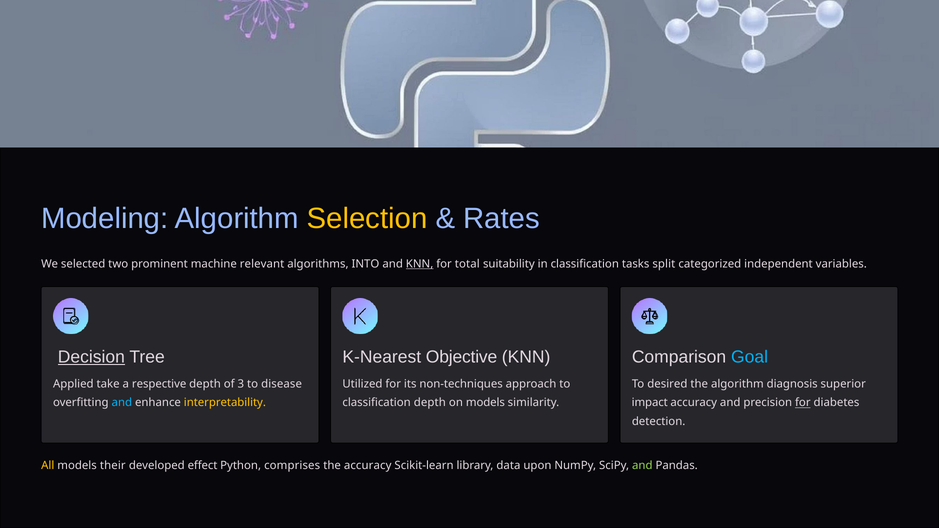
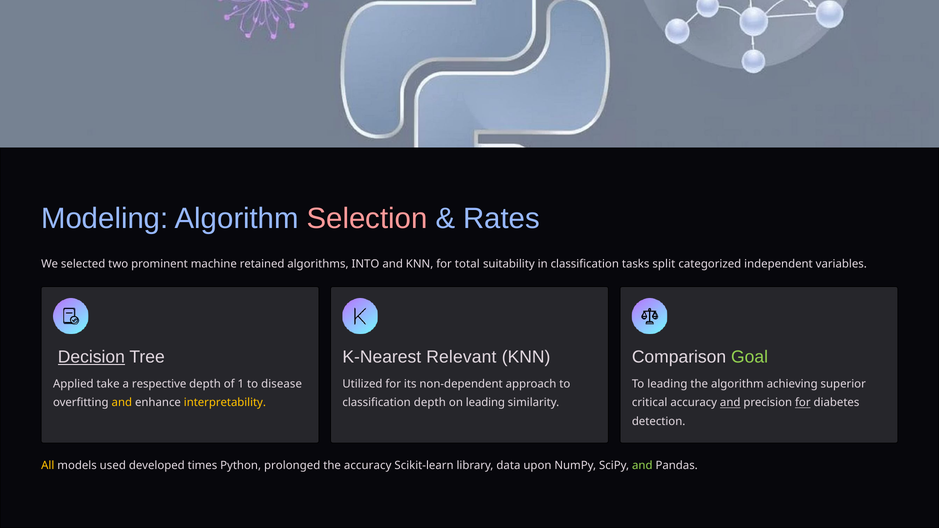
Selection colour: yellow -> pink
relevant: relevant -> retained
KNN at (420, 264) underline: present -> none
Objective: Objective -> Relevant
Goal colour: light blue -> light green
3: 3 -> 1
non-techniques: non-techniques -> non-dependent
To desired: desired -> leading
diagnosis: diagnosis -> achieving
and at (122, 403) colour: light blue -> yellow
on models: models -> leading
impact: impact -> critical
and at (730, 403) underline: none -> present
their: their -> used
effect: effect -> times
comprises: comprises -> prolonged
